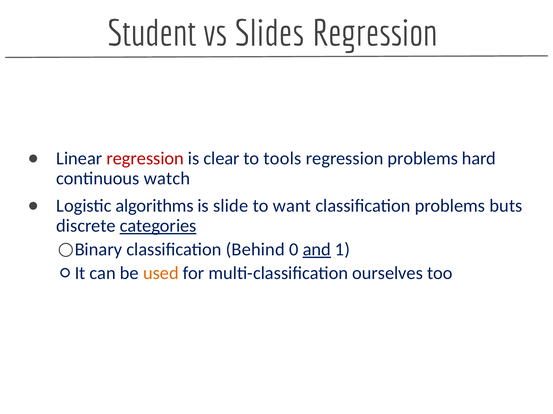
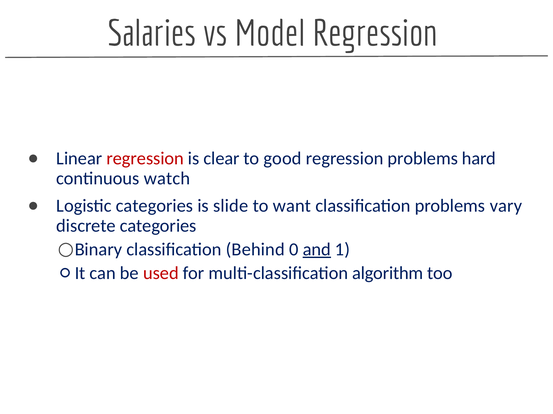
Student: Student -> Salaries
Slides: Slides -> Model
tools: tools -> good
Logistic algorithms: algorithms -> categories
buts: buts -> vary
categories at (158, 226) underline: present -> none
used colour: orange -> red
ourselves: ourselves -> algorithm
